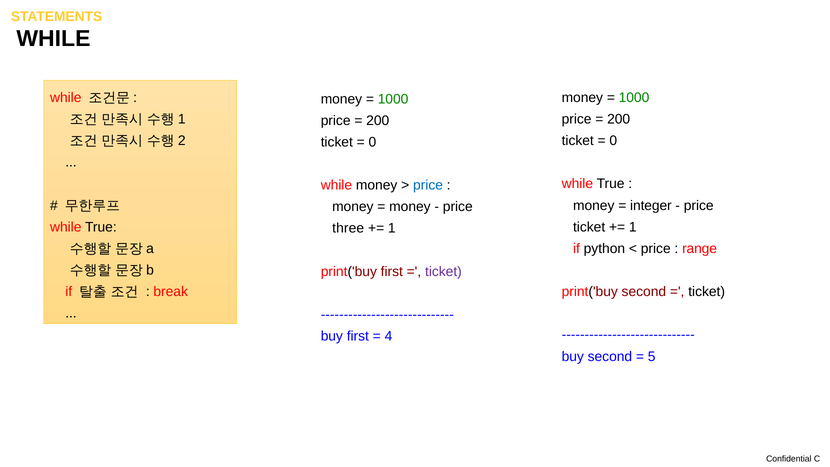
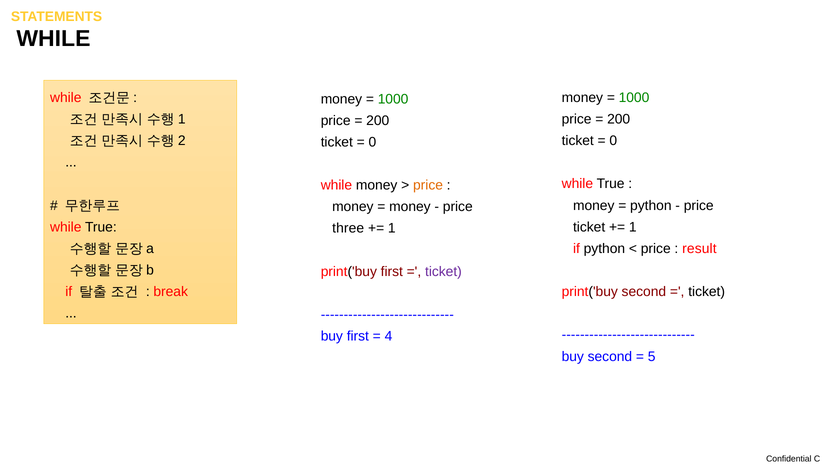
price at (428, 185) colour: blue -> orange
integer at (651, 205): integer -> python
range: range -> result
